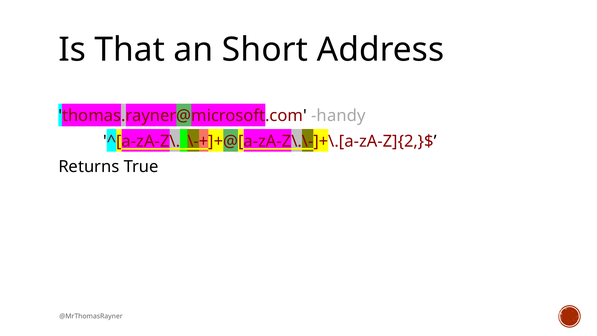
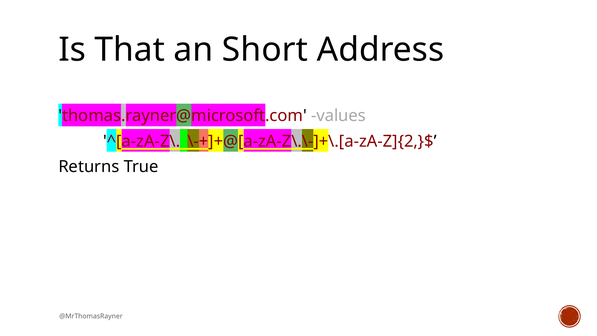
handy: handy -> values
